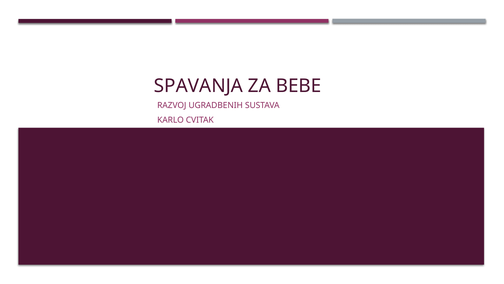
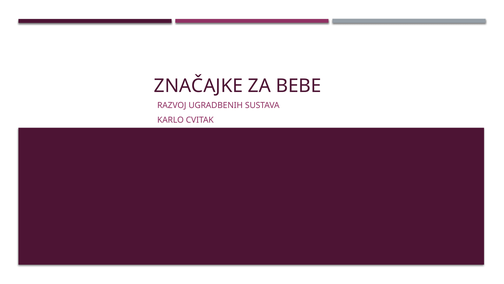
SPAVANJA: SPAVANJA -> ZNAČAJKE
